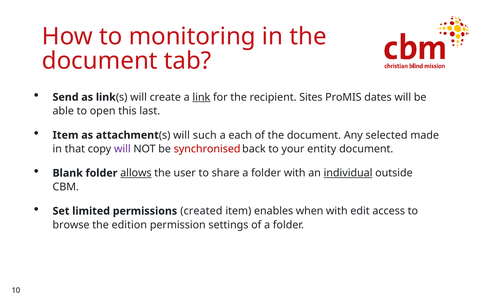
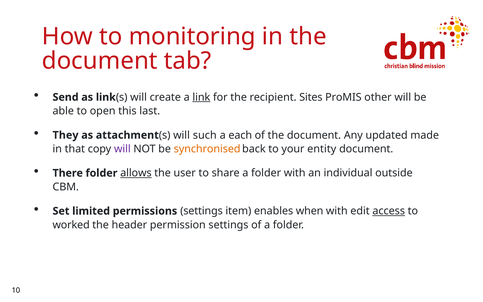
dates: dates -> other
Item at (66, 135): Item -> They
selected: selected -> updated
synchronised colour: red -> orange
Blank: Blank -> There
individual underline: present -> none
permissions created: created -> settings
access underline: none -> present
browse: browse -> worked
edition: edition -> header
